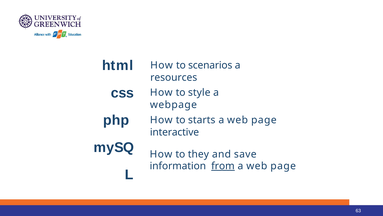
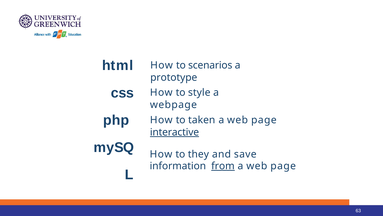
resources: resources -> prototype
starts: starts -> taken
interactive underline: none -> present
